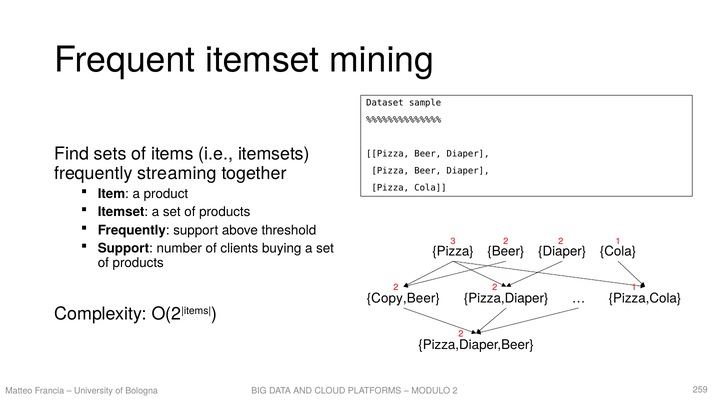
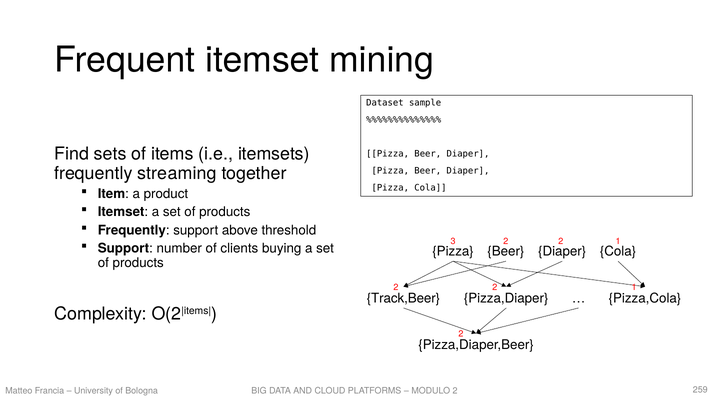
Copy,Beer: Copy,Beer -> Track,Beer
